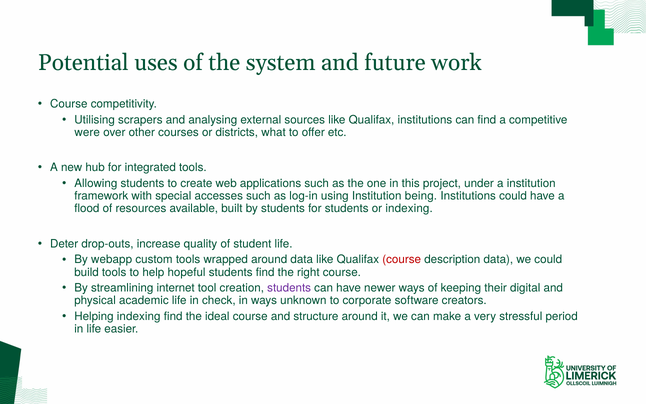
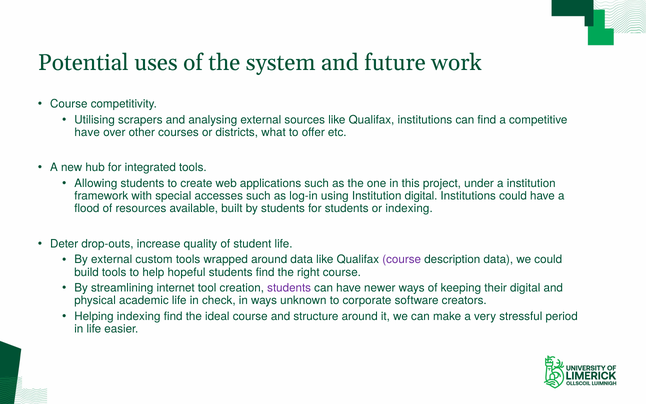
were at (87, 132): were -> have
Institution being: being -> digital
By webapp: webapp -> external
course at (402, 259) colour: red -> purple
